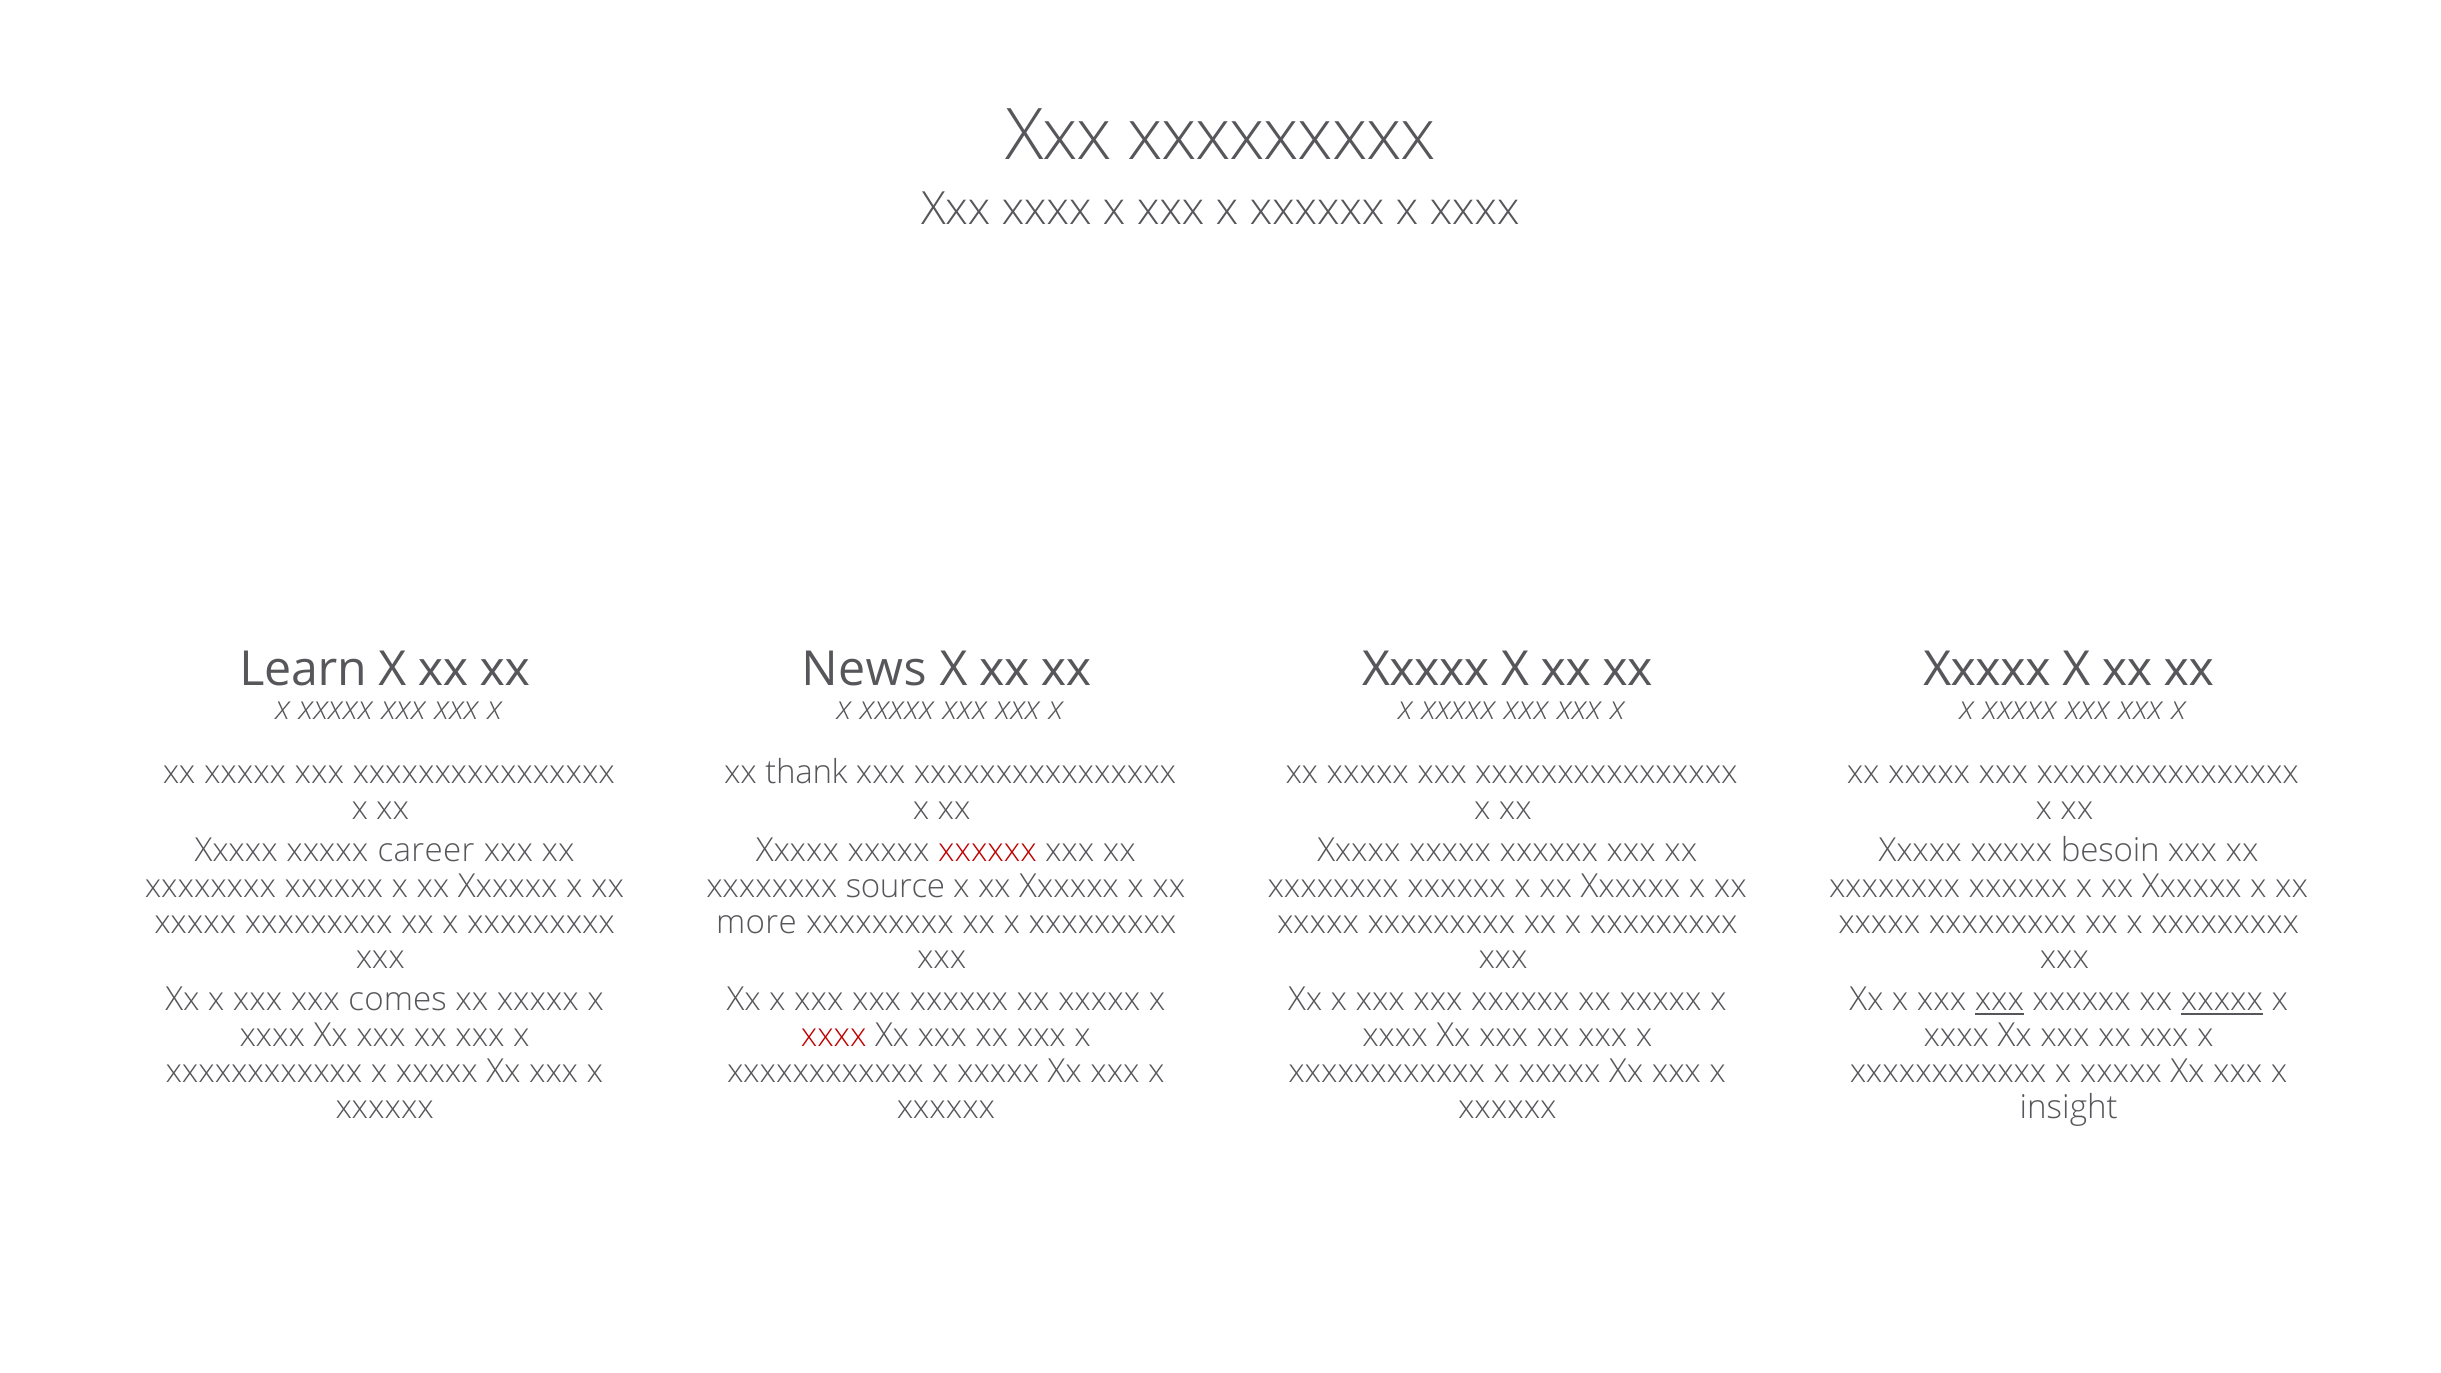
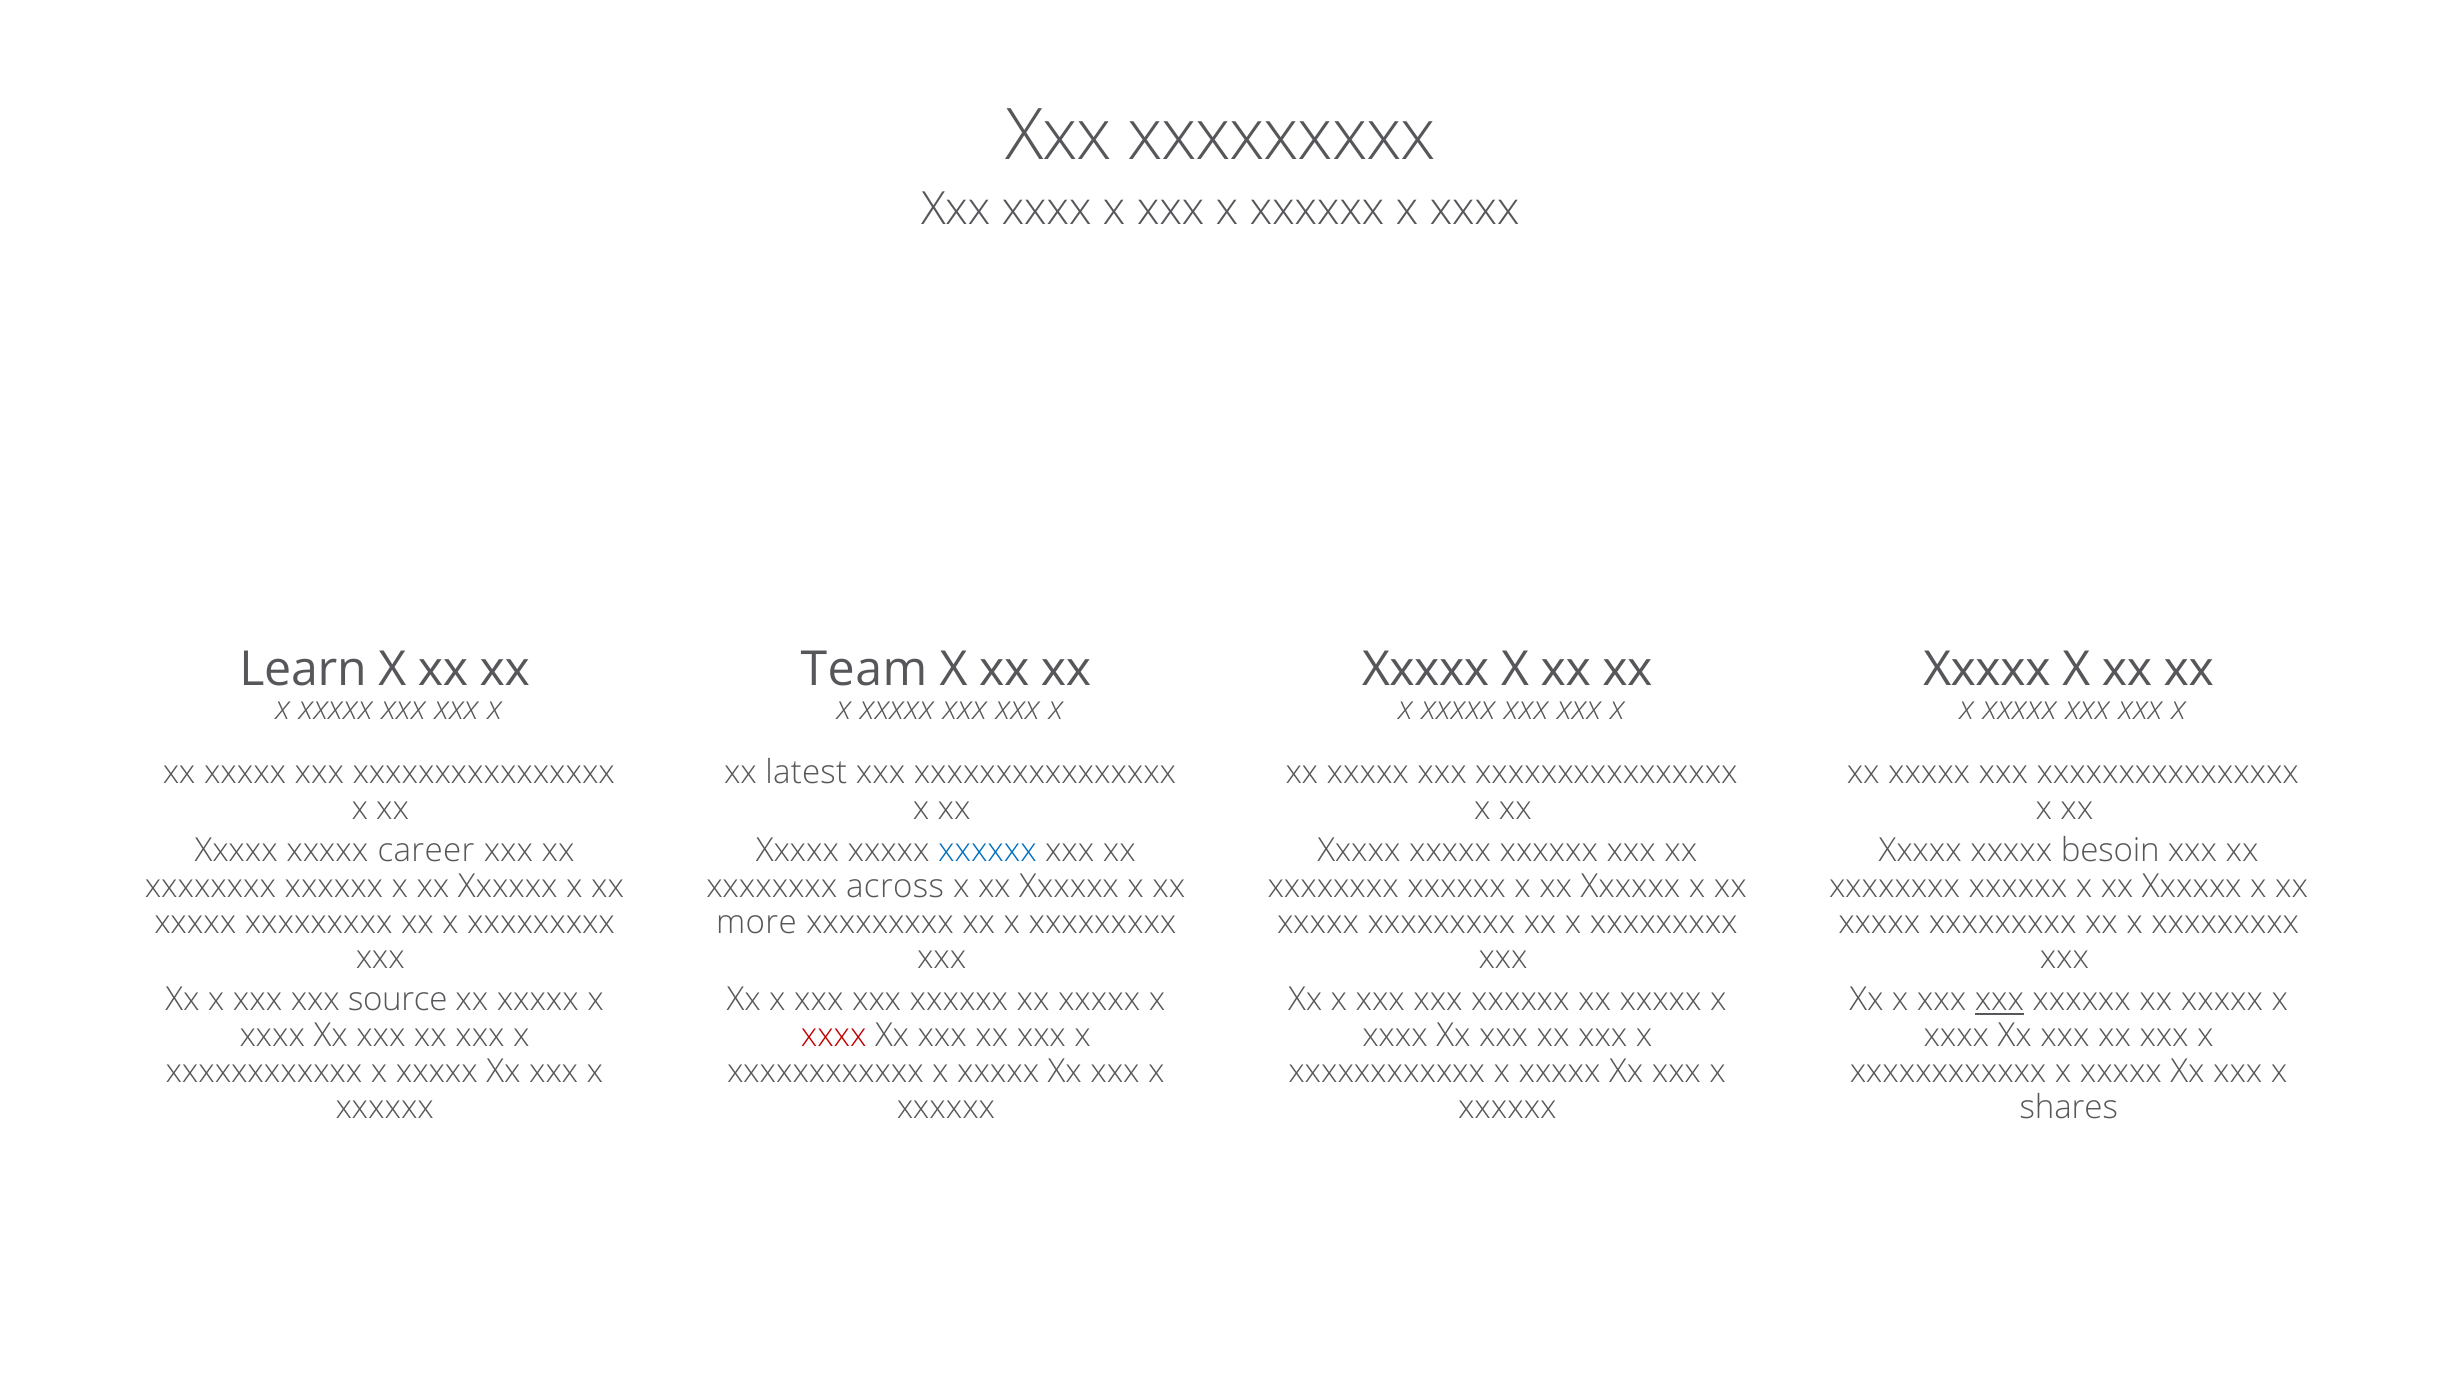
News: News -> Team
thank: thank -> latest
xxxxxx at (988, 851) colour: red -> blue
source: source -> across
comes: comes -> source
xxxxx at (2222, 1000) underline: present -> none
insight: insight -> shares
